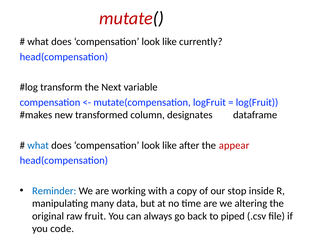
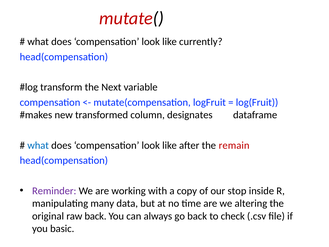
appear: appear -> remain
Reminder colour: blue -> purple
raw fruit: fruit -> back
piped: piped -> check
code: code -> basic
